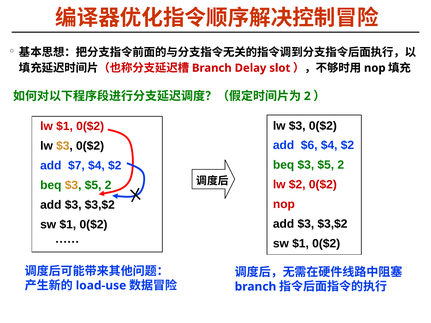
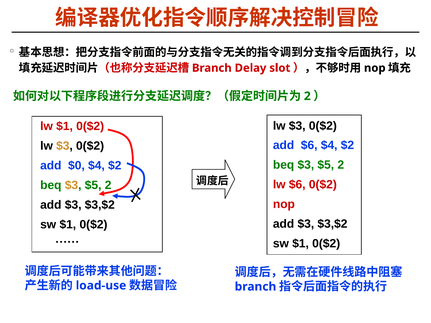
$7: $7 -> $0
lw $2: $2 -> $6
